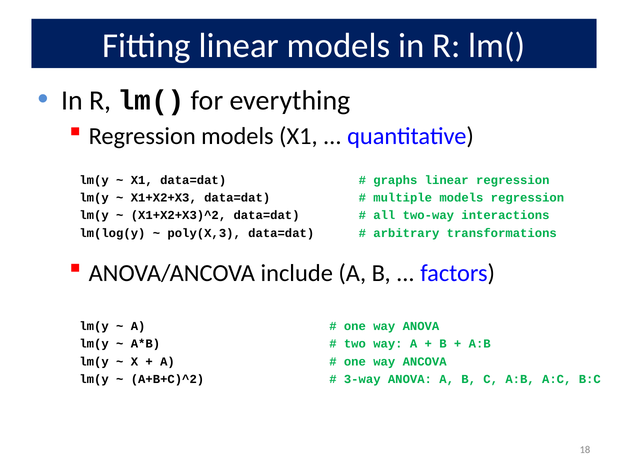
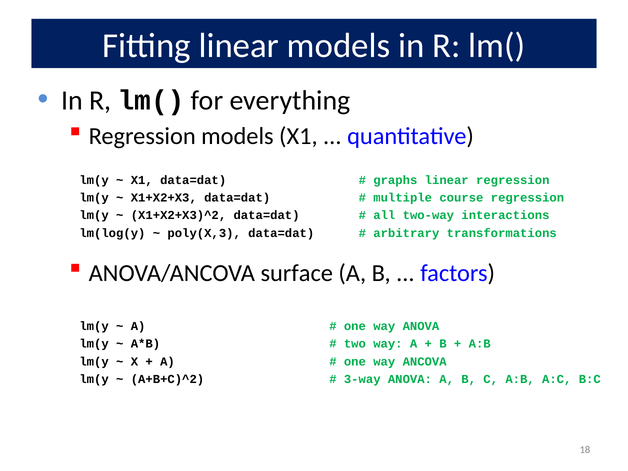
multiple models: models -> course
include: include -> surface
